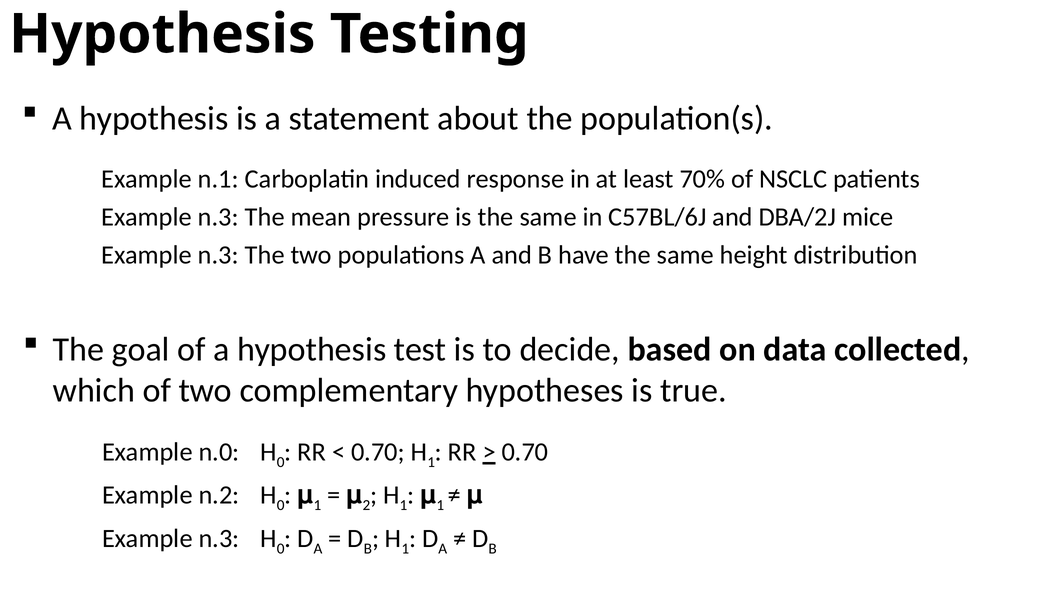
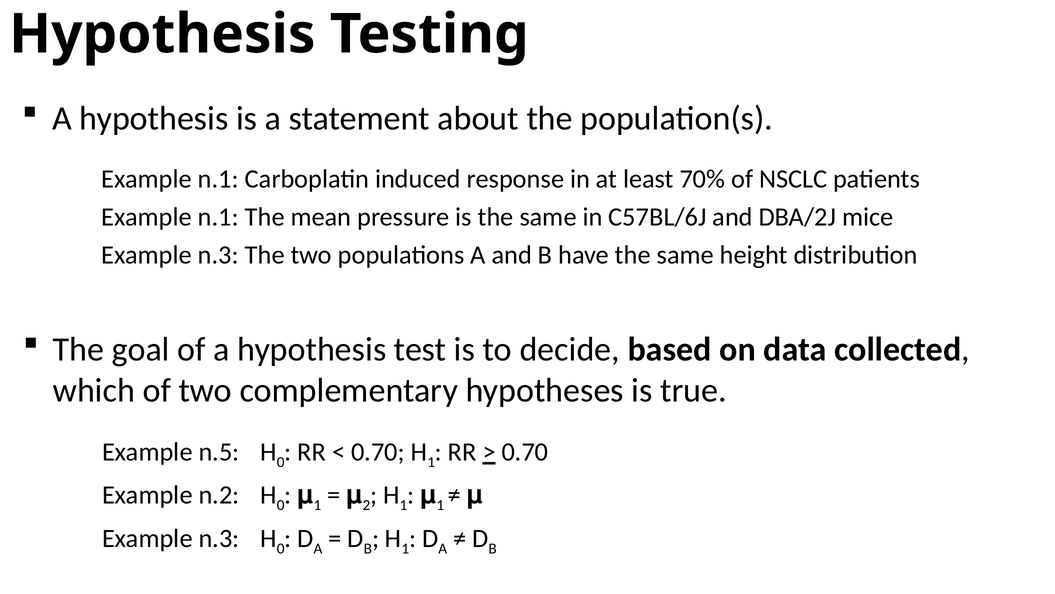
n.3 at (218, 217): n.3 -> n.1
n.0: n.0 -> n.5
